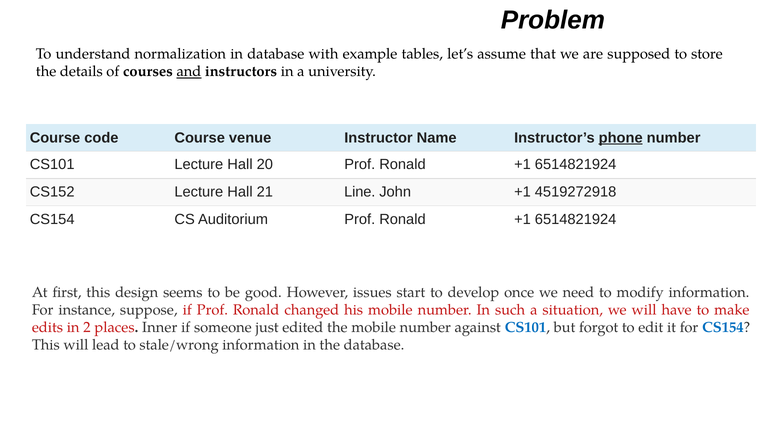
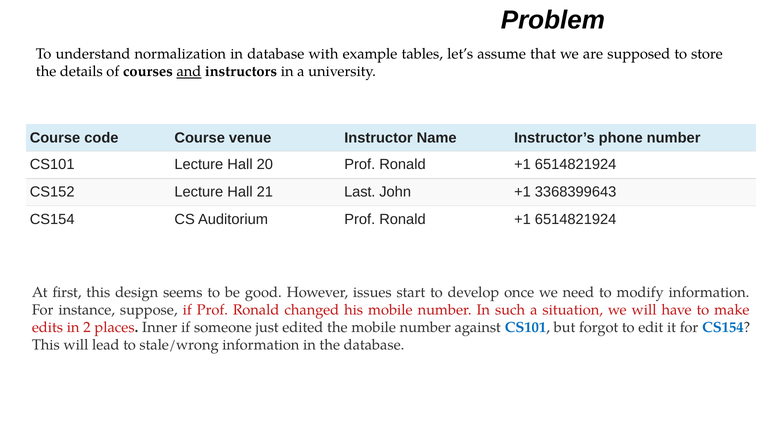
phone underline: present -> none
Line: Line -> Last
4519272918: 4519272918 -> 3368399643
